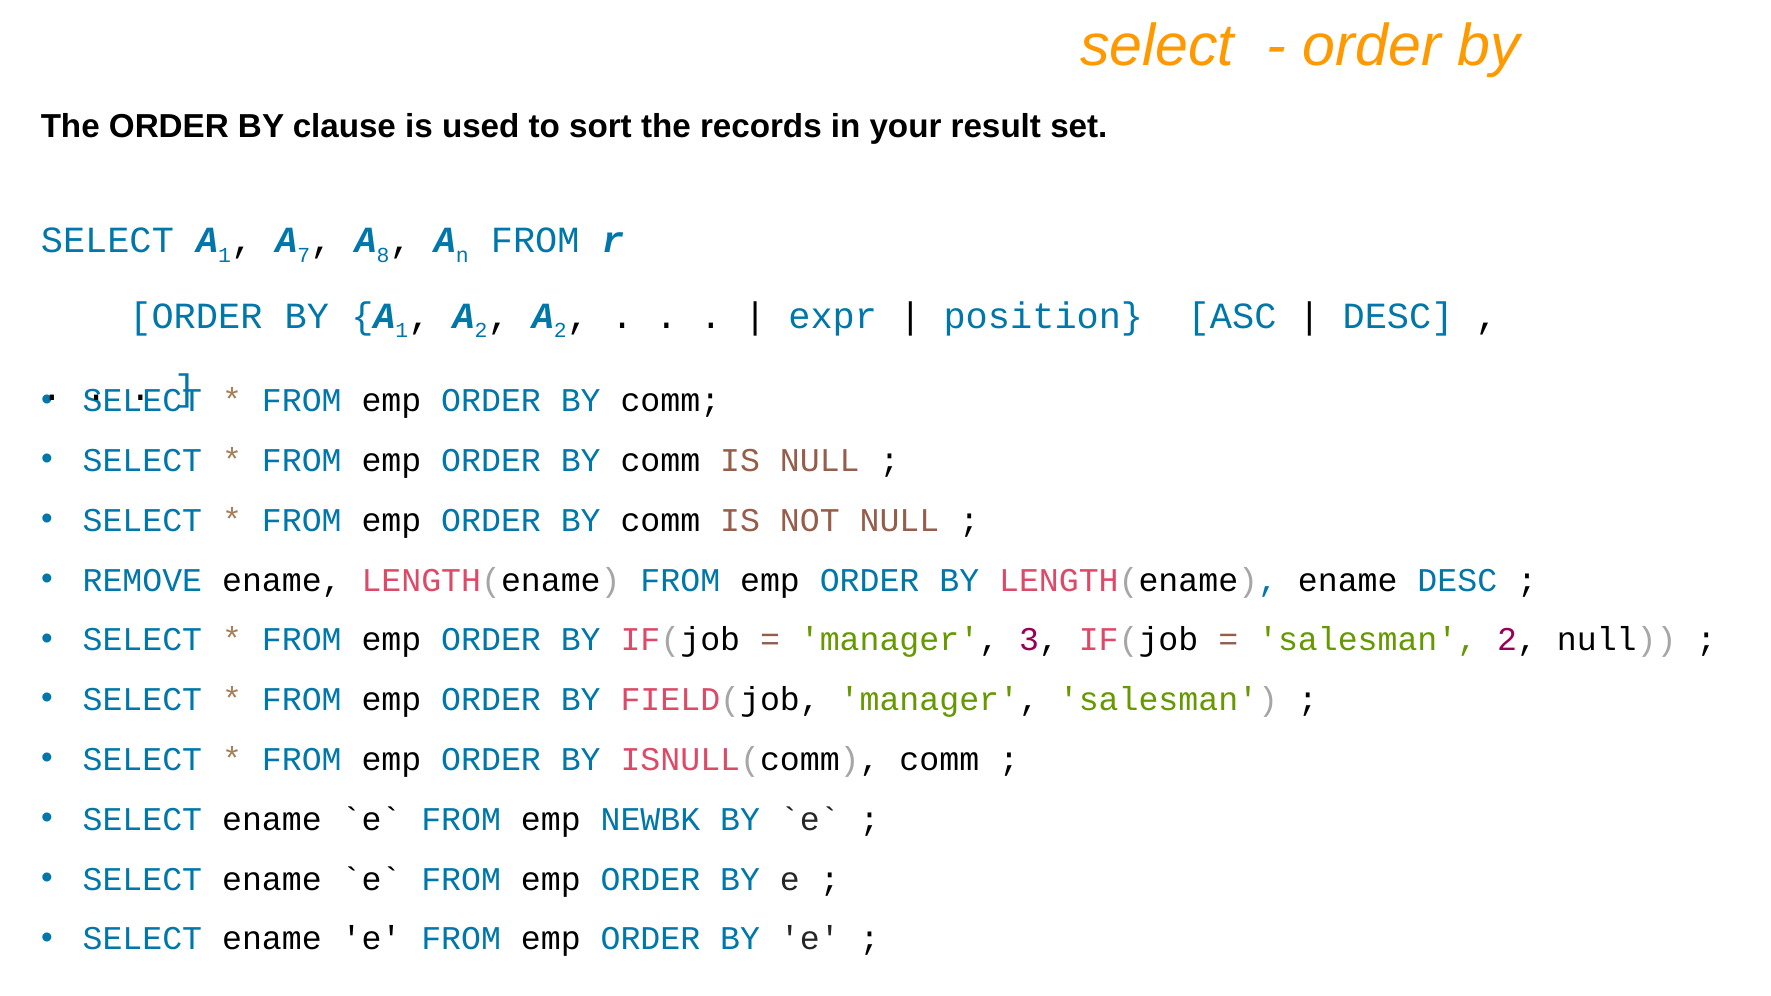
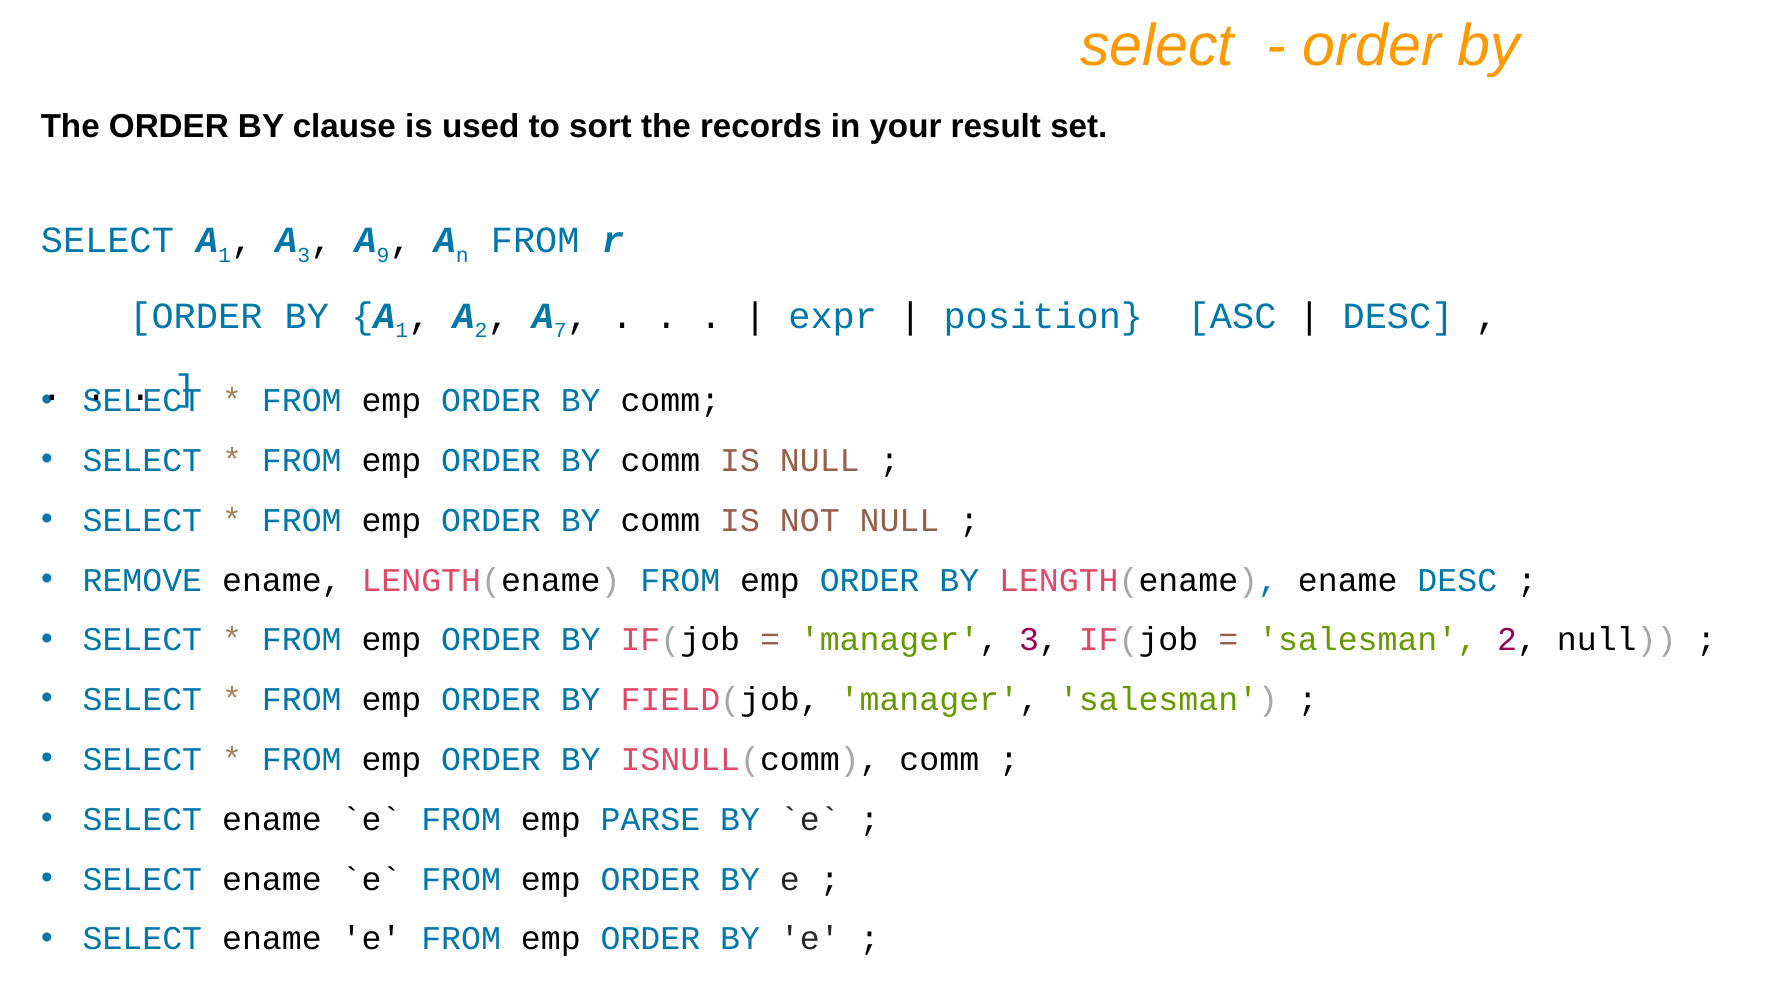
7 at (304, 255): 7 -> 3
8: 8 -> 9
2 at (560, 331): 2 -> 7
NEWBK: NEWBK -> PARSE
